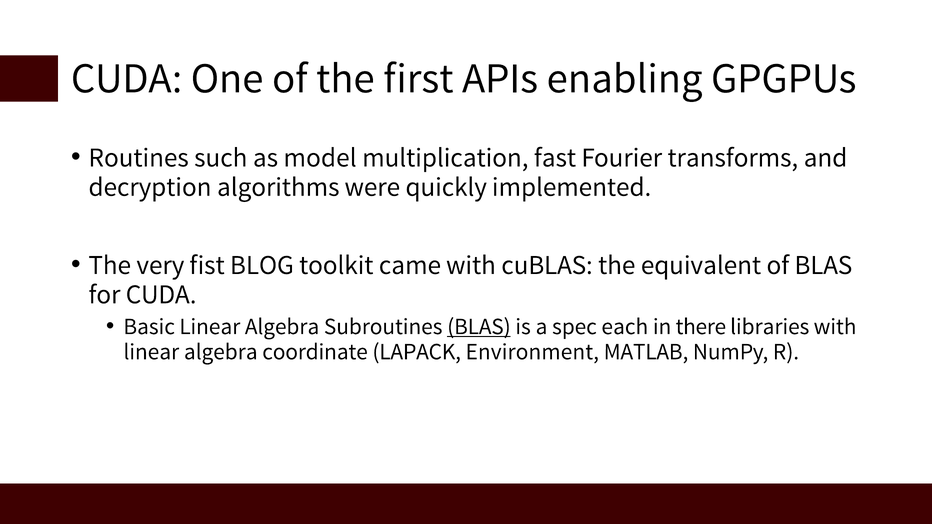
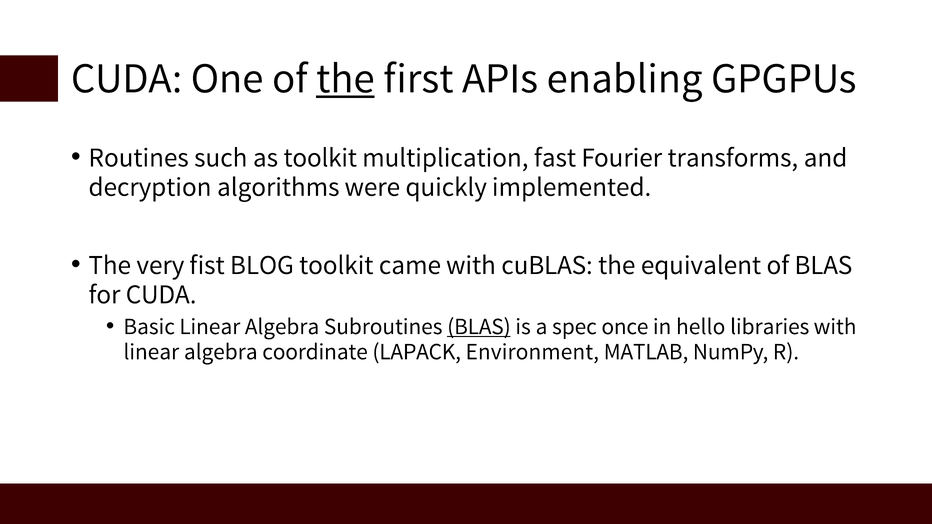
the at (345, 78) underline: none -> present
as model: model -> toolkit
each: each -> once
there: there -> hello
